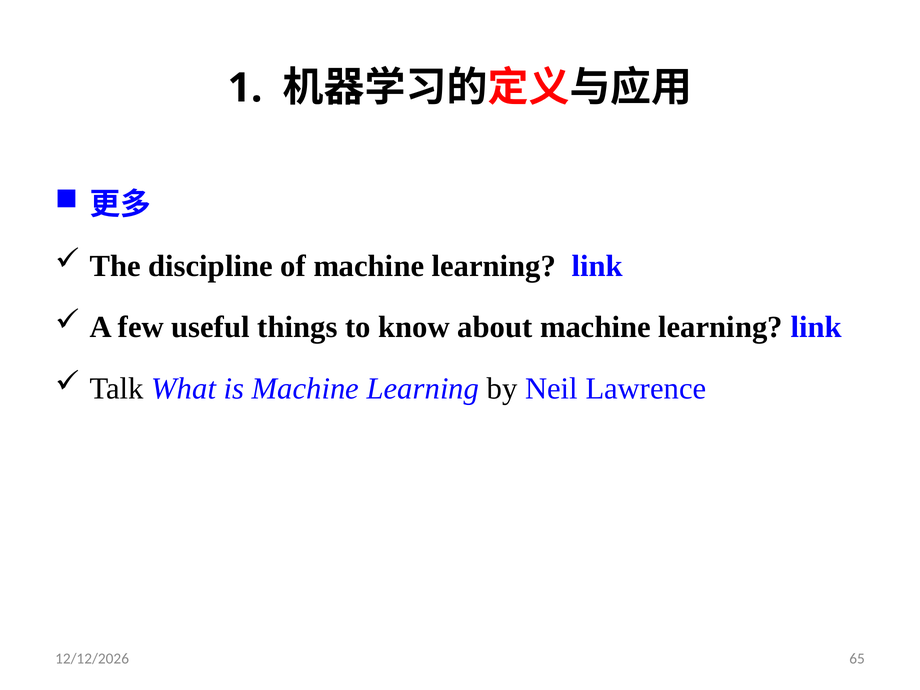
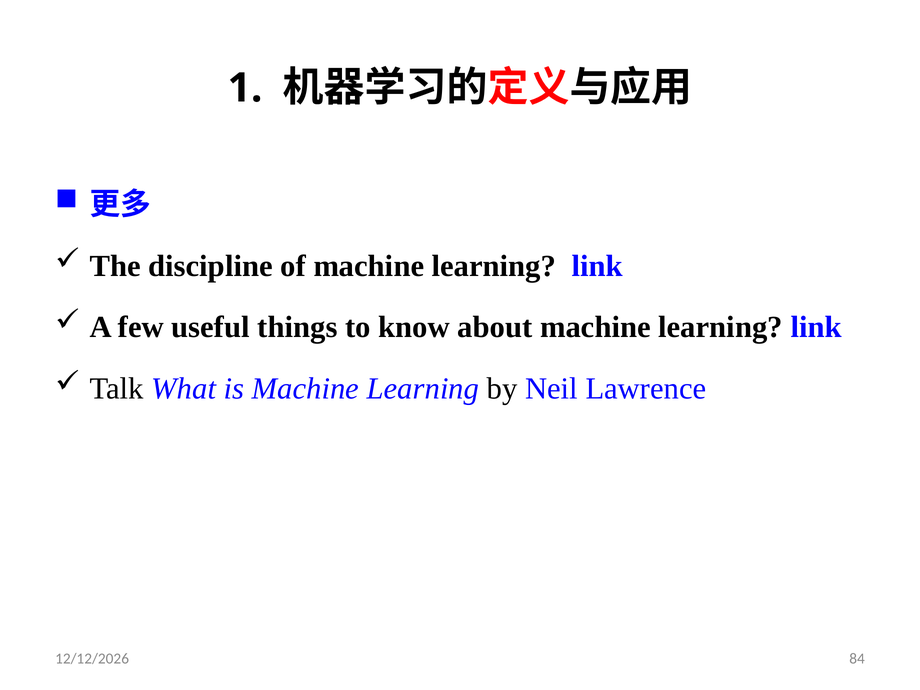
65: 65 -> 84
